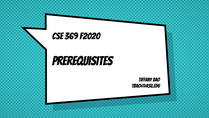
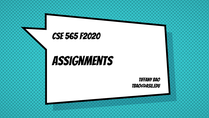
369: 369 -> 565
Prerequisites: Prerequisites -> Assignments
